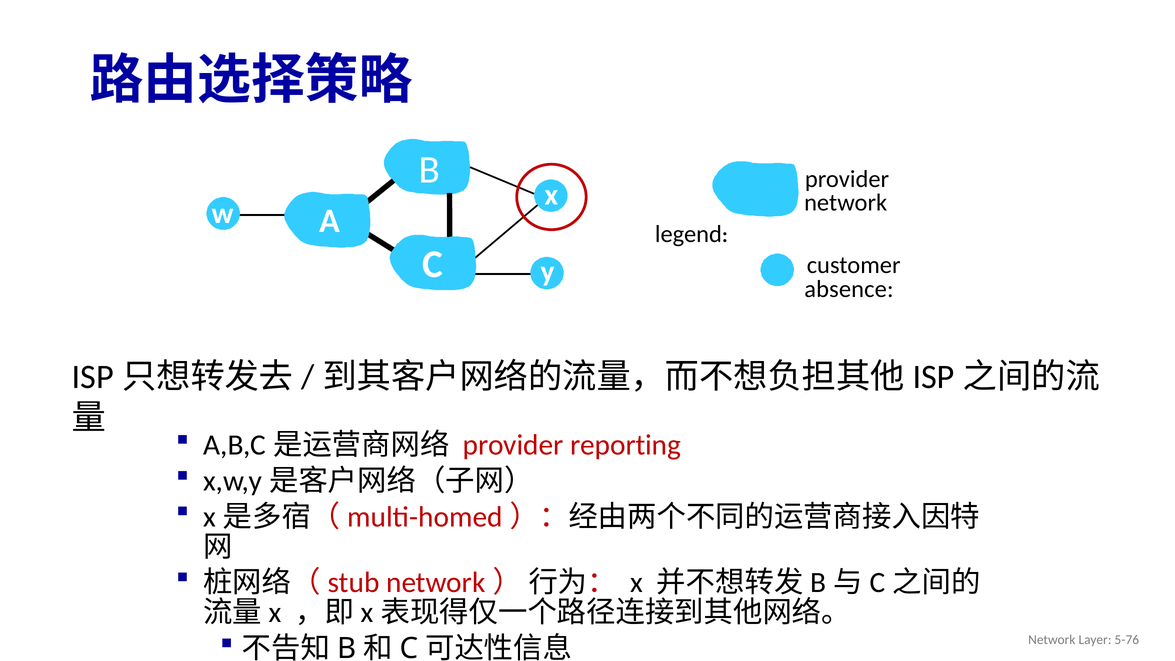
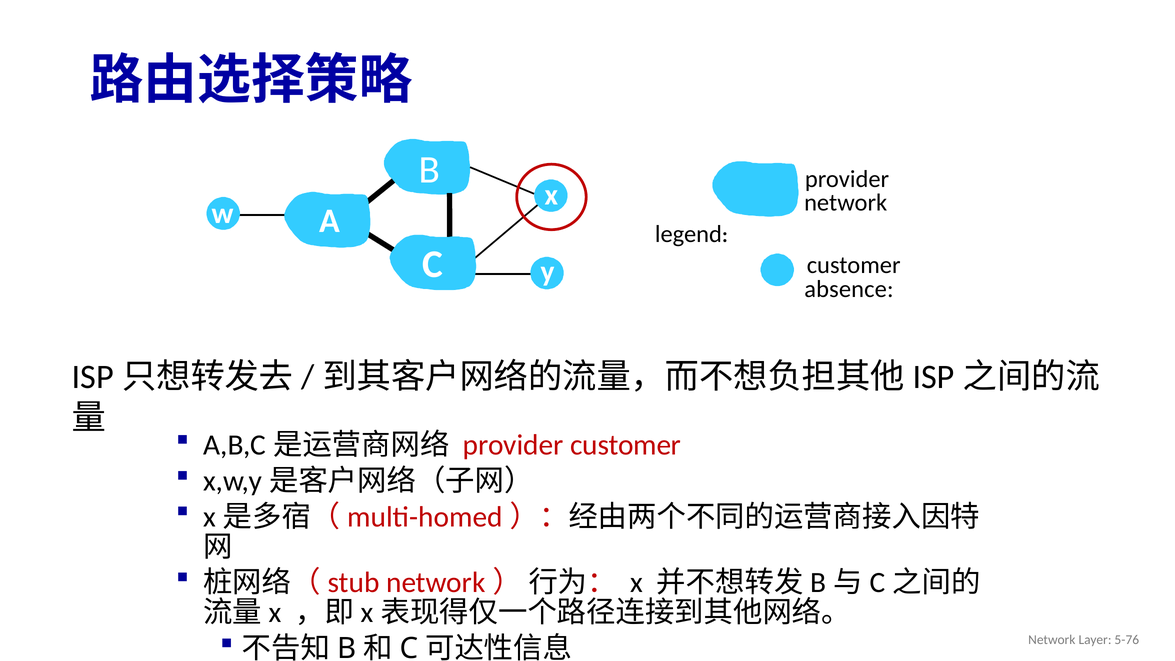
provider reporting: reporting -> customer
